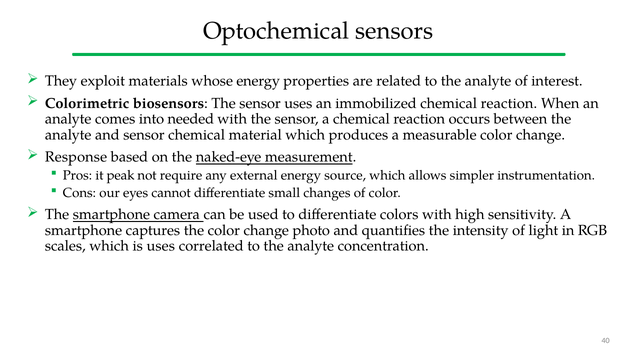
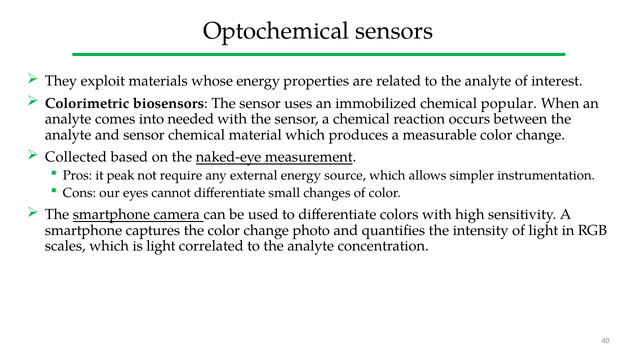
immobilized chemical reaction: reaction -> popular
Response: Response -> Collected
is uses: uses -> light
